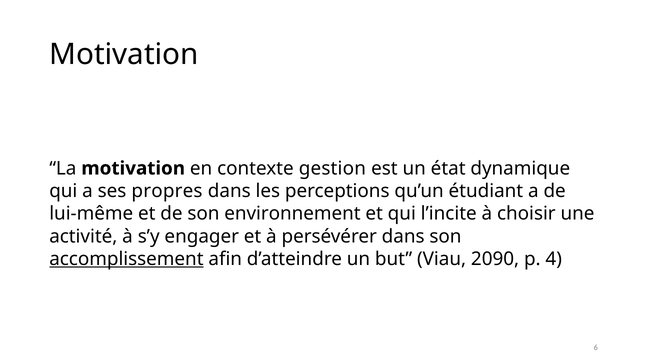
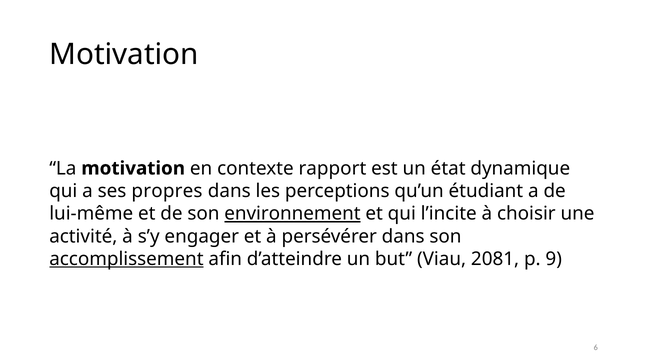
gestion: gestion -> rapport
environnement underline: none -> present
2090: 2090 -> 2081
4: 4 -> 9
